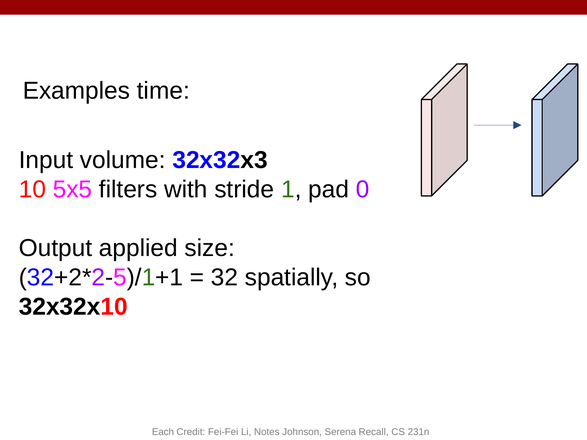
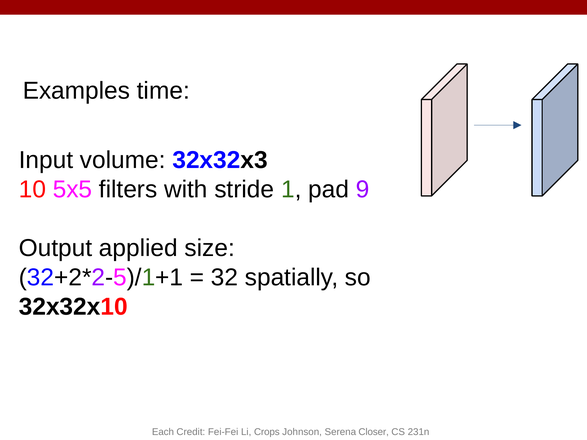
0: 0 -> 9
Notes: Notes -> Crops
Recall: Recall -> Closer
